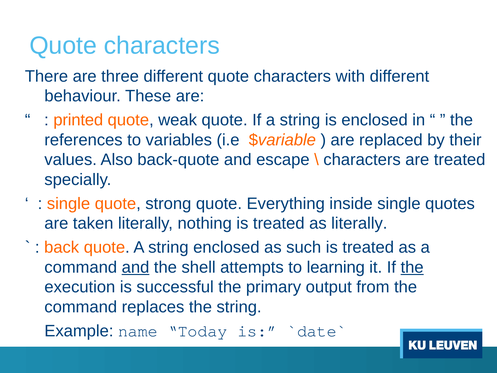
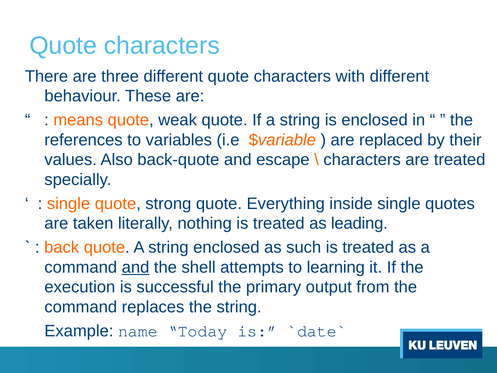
printed: printed -> means
as literally: literally -> leading
the at (412, 267) underline: present -> none
